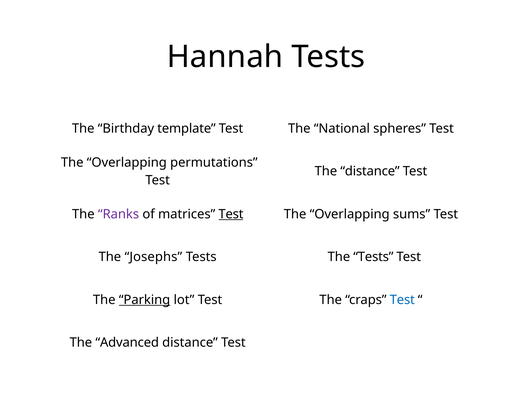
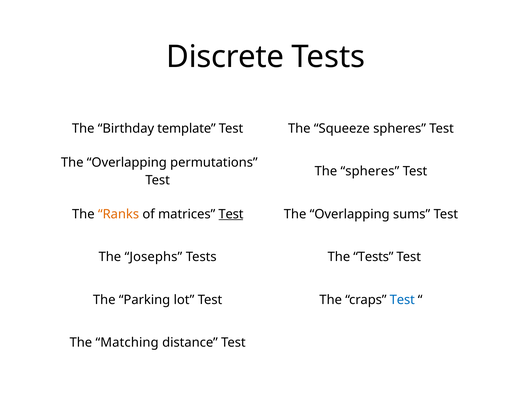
Hannah: Hannah -> Discrete
National: National -> Squeeze
The distance: distance -> spheres
Ranks colour: purple -> orange
Parking underline: present -> none
Advanced: Advanced -> Matching
